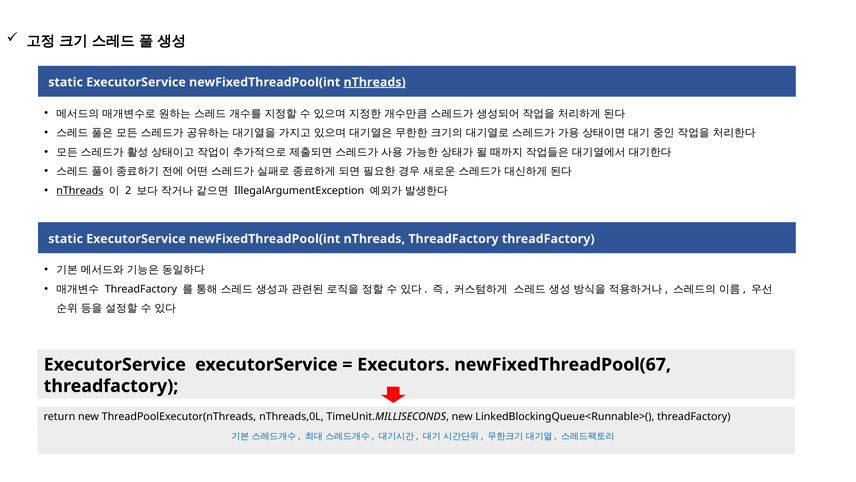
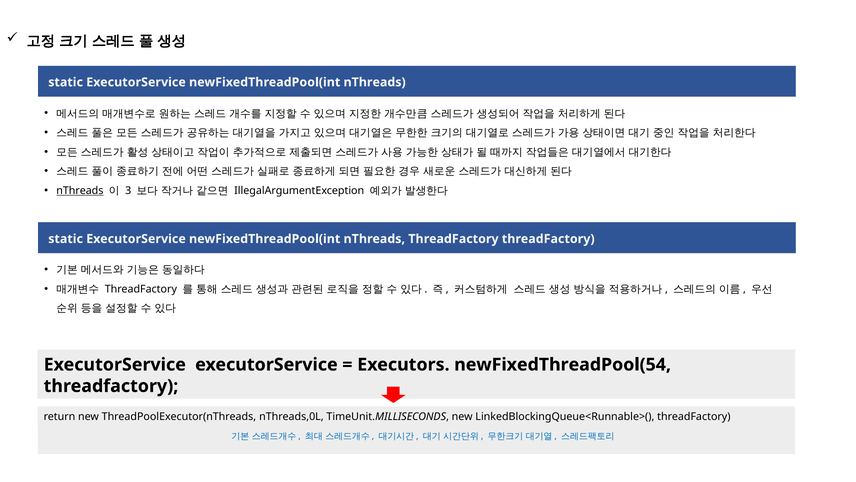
nThreads at (375, 82) underline: present -> none
2: 2 -> 3
newFixedThreadPool(67: newFixedThreadPool(67 -> newFixedThreadPool(54
